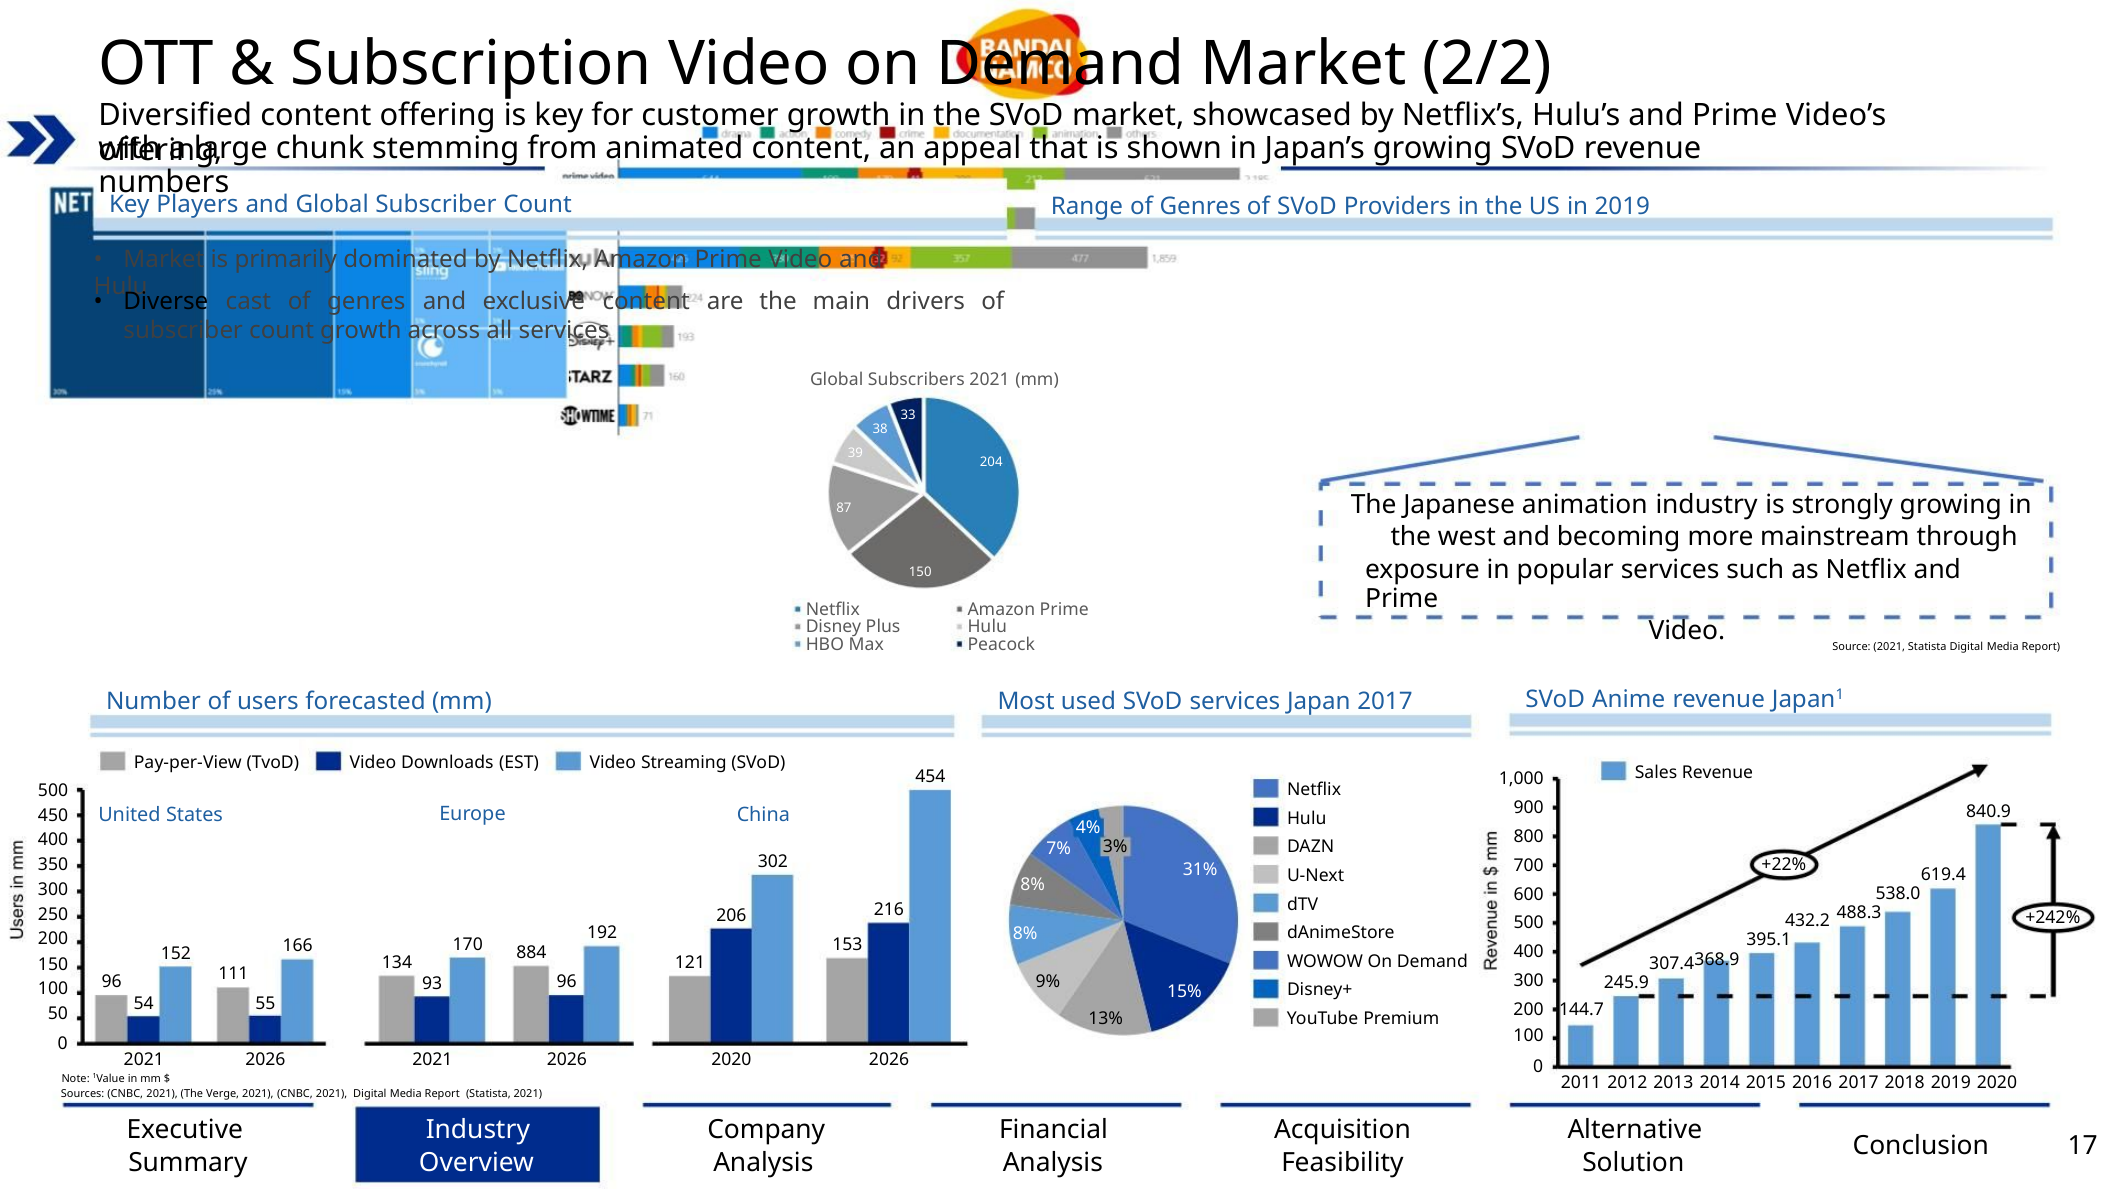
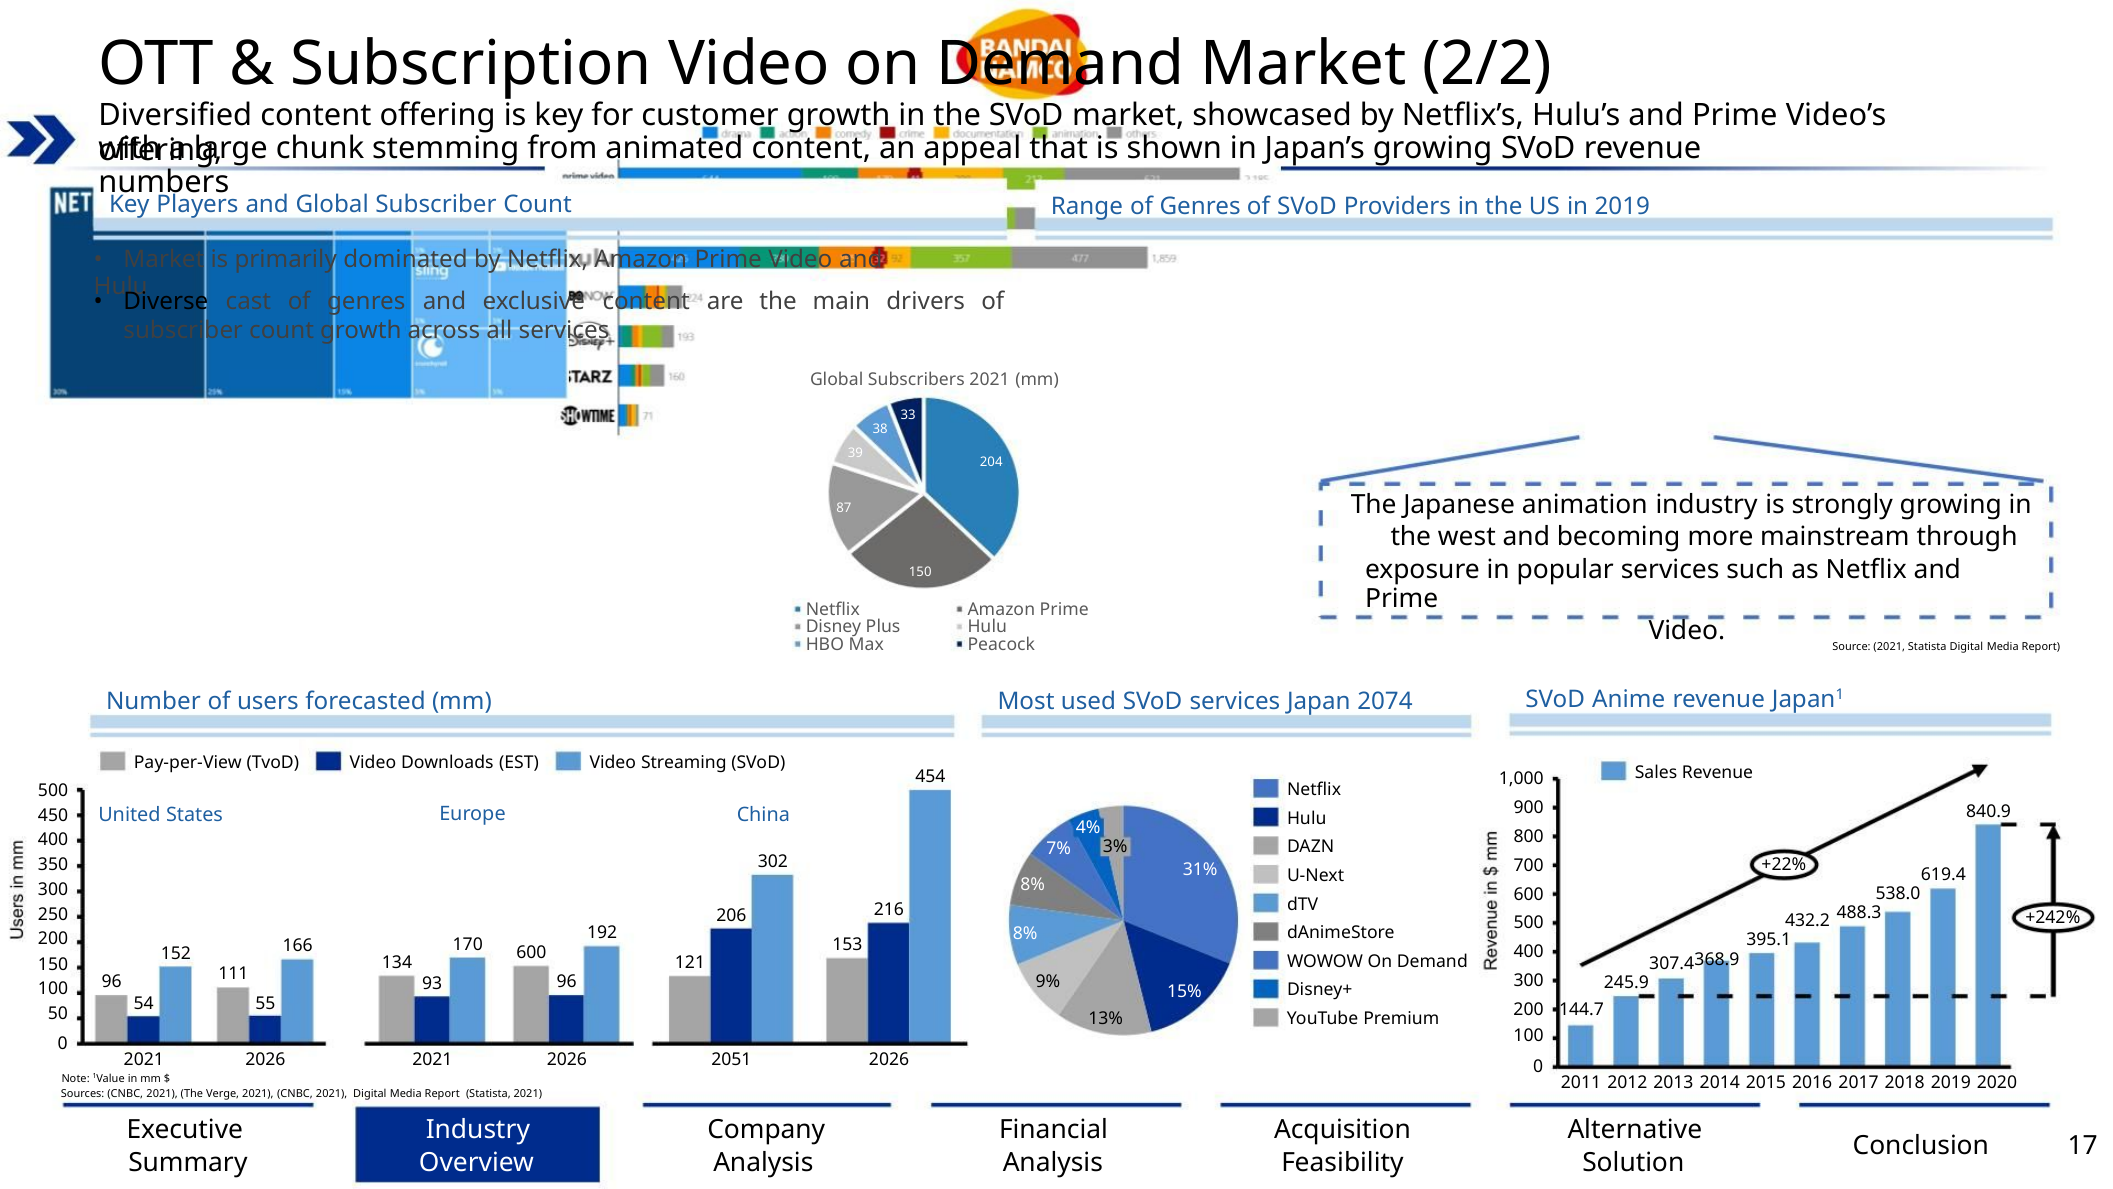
Japan 2017: 2017 -> 2074
152 884: 884 -> 600
2026 2020: 2020 -> 2051
